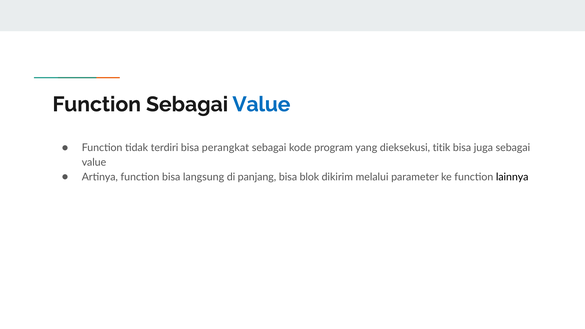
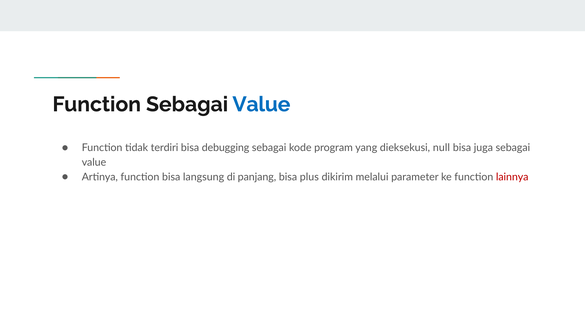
perangkat: perangkat -> debugging
titik: titik -> null
blok: blok -> plus
lainnya colour: black -> red
